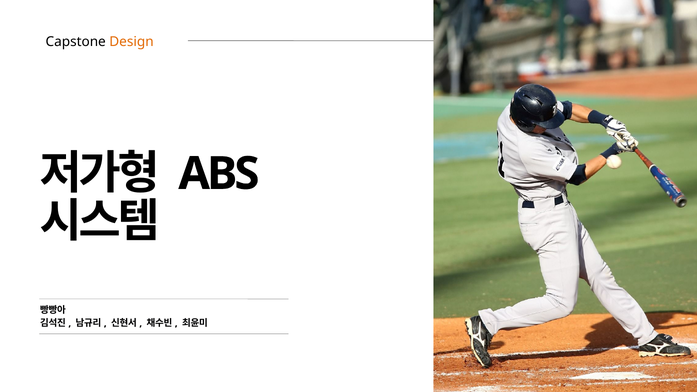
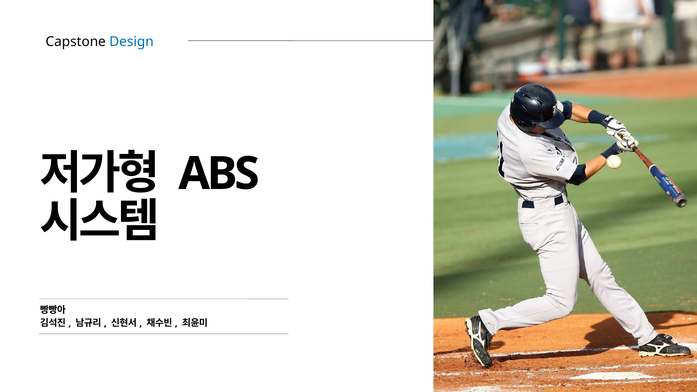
Design colour: orange -> blue
